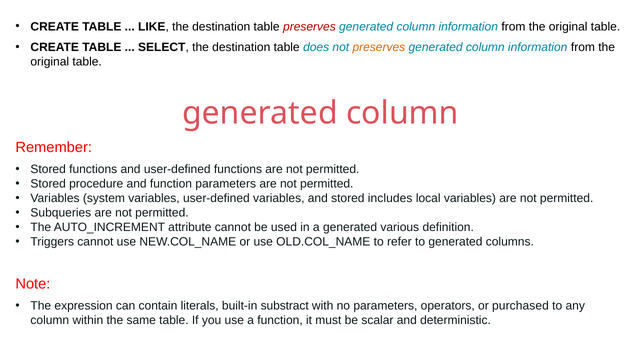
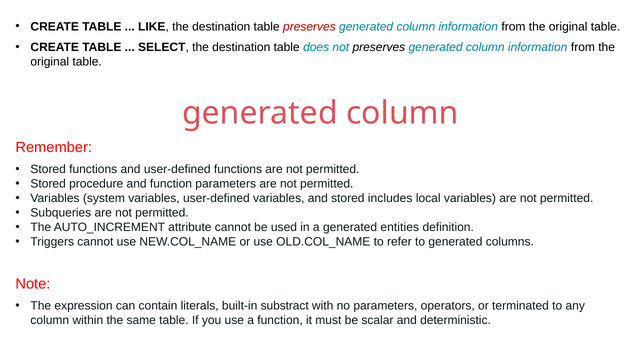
preserves at (379, 47) colour: orange -> black
various: various -> entities
purchased: purchased -> terminated
